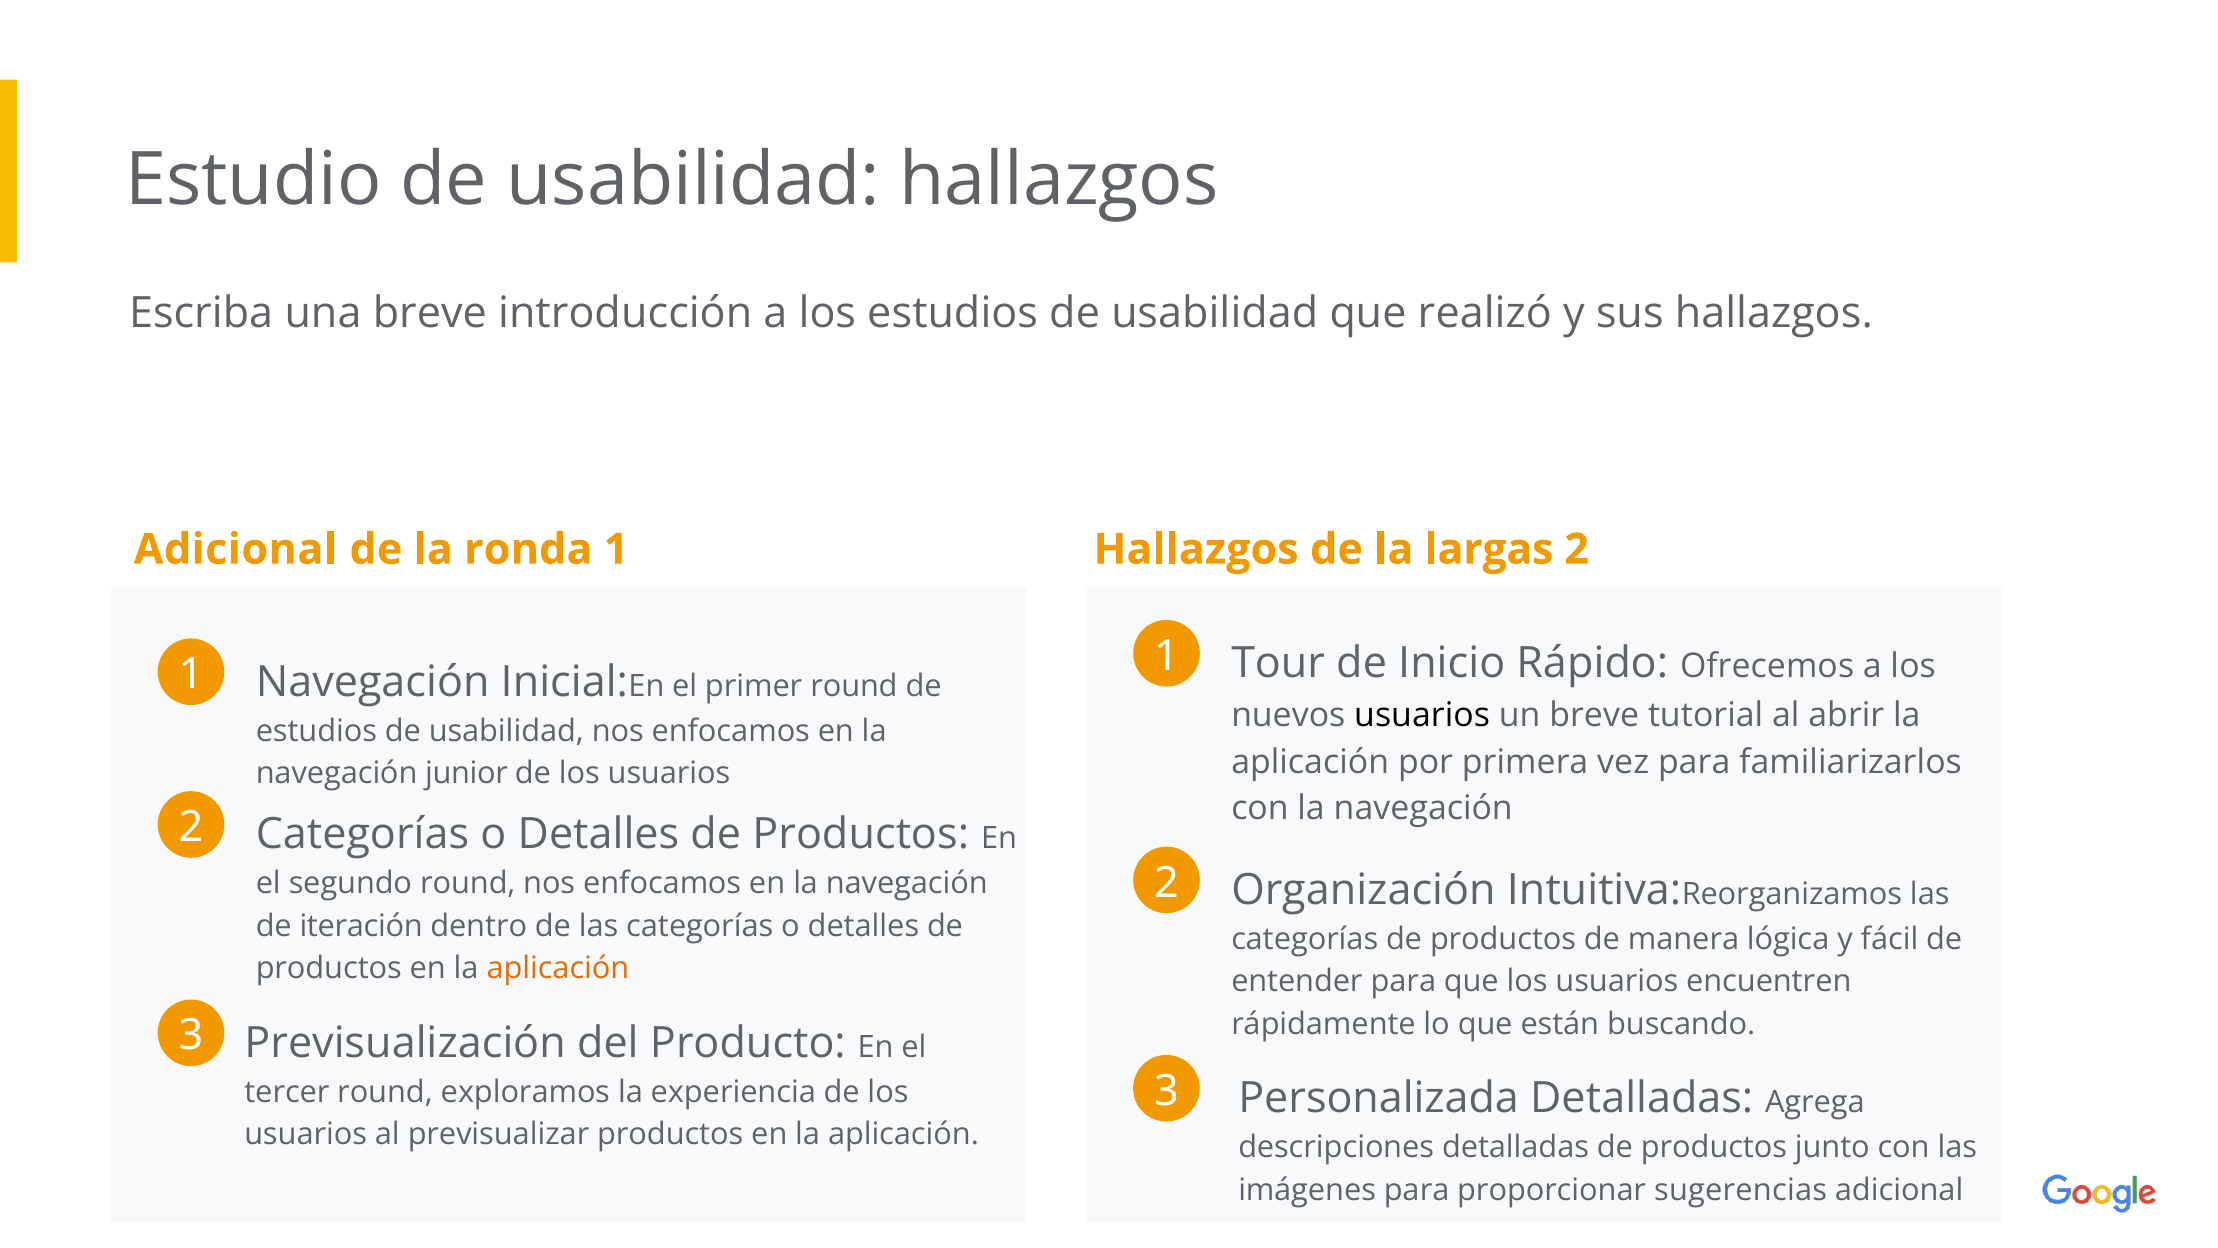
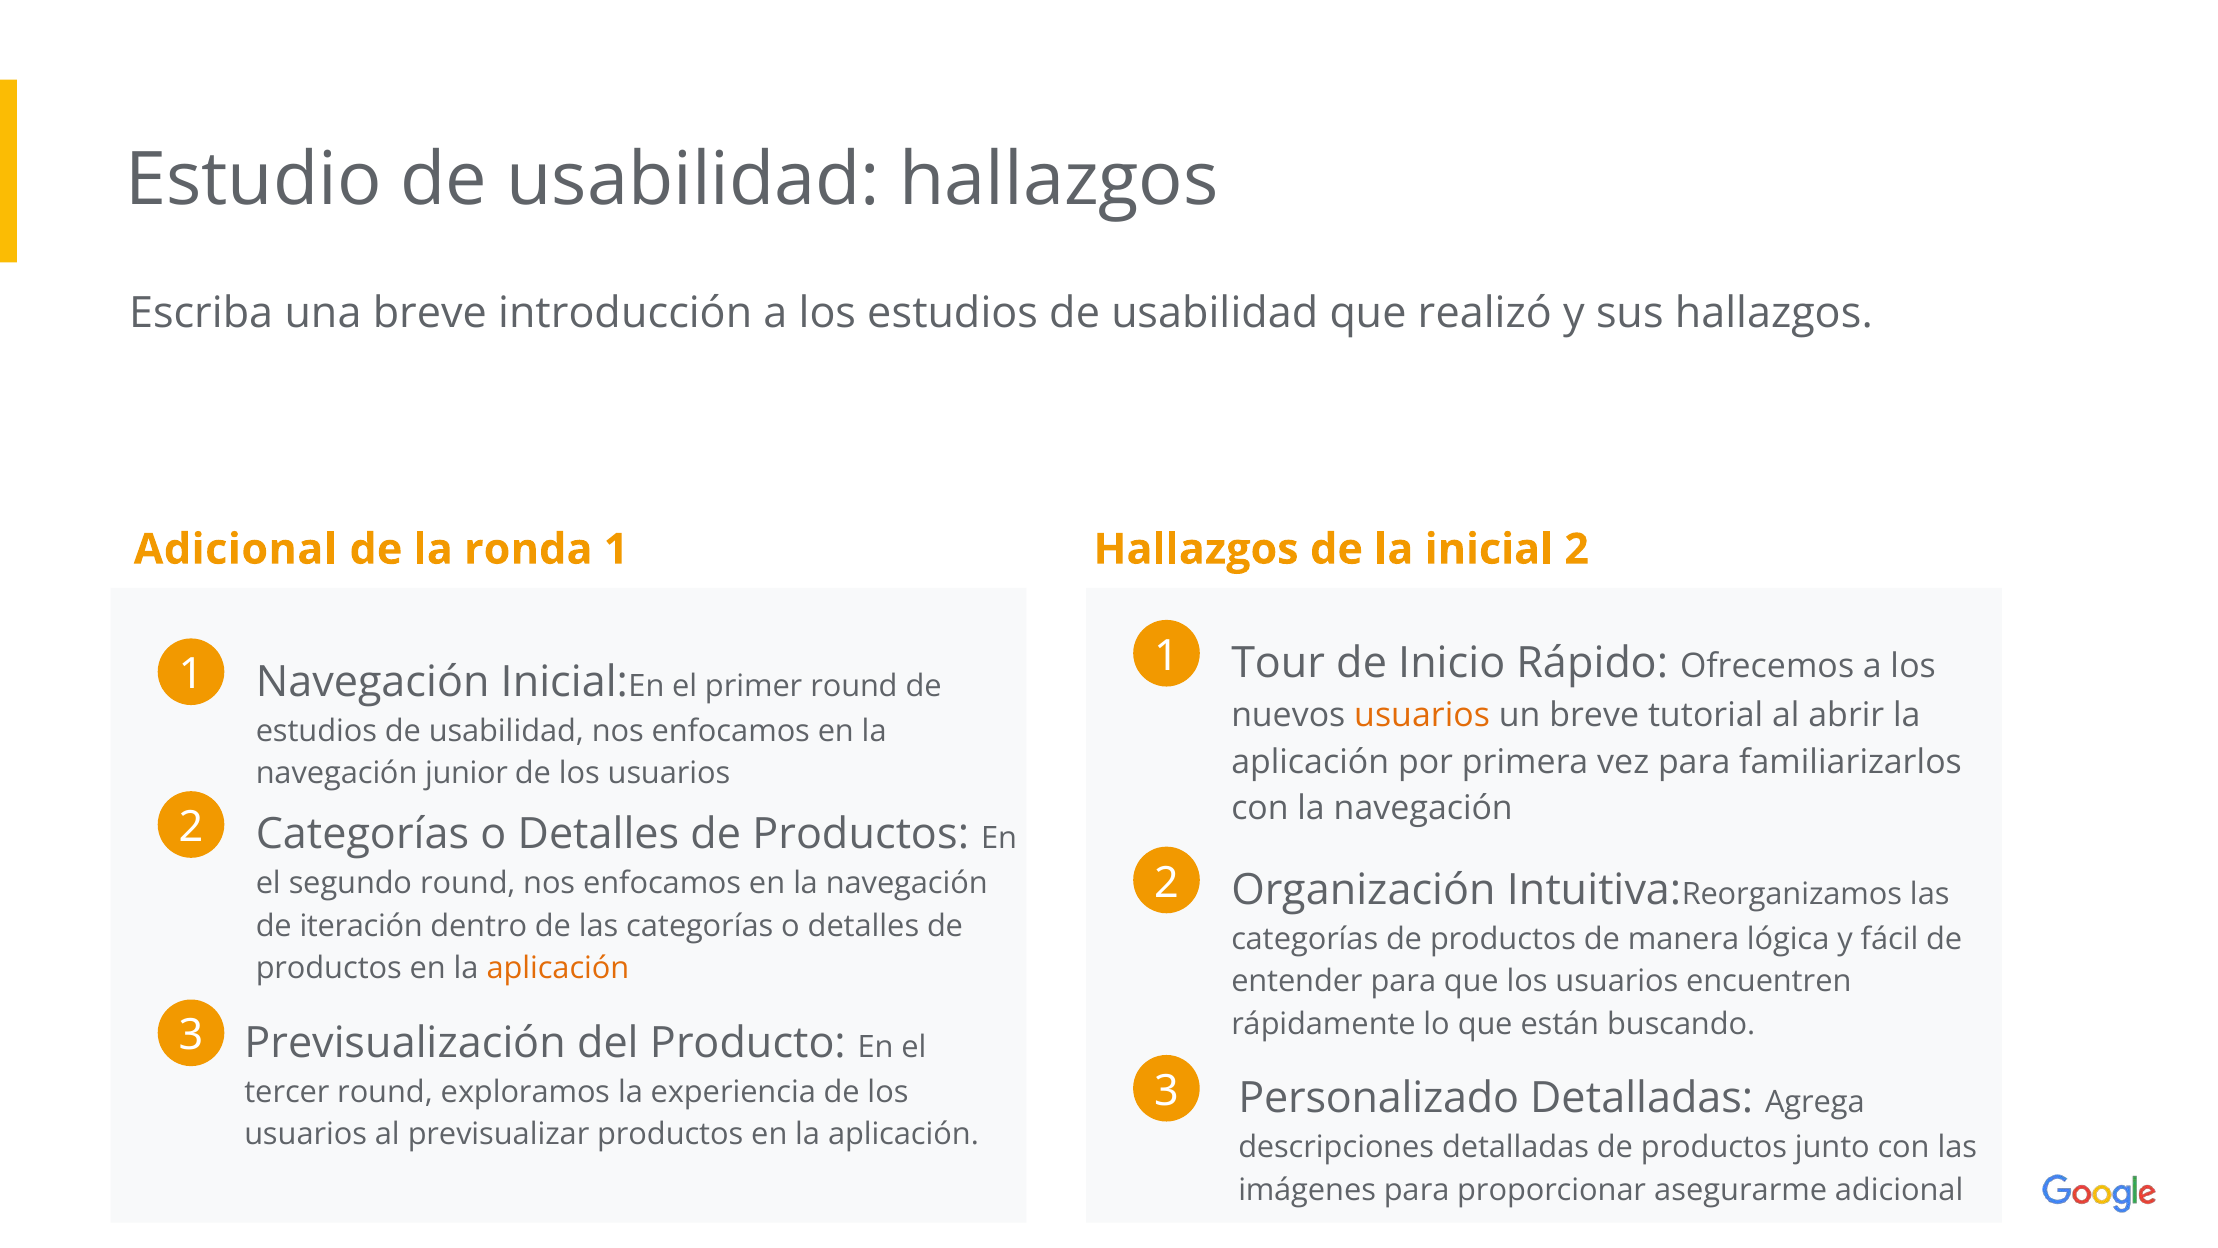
la largas: largas -> inicial
usuarios at (1422, 715) colour: black -> orange
Personalizada: Personalizada -> Personalizado
sugerencias: sugerencias -> asegurarme
